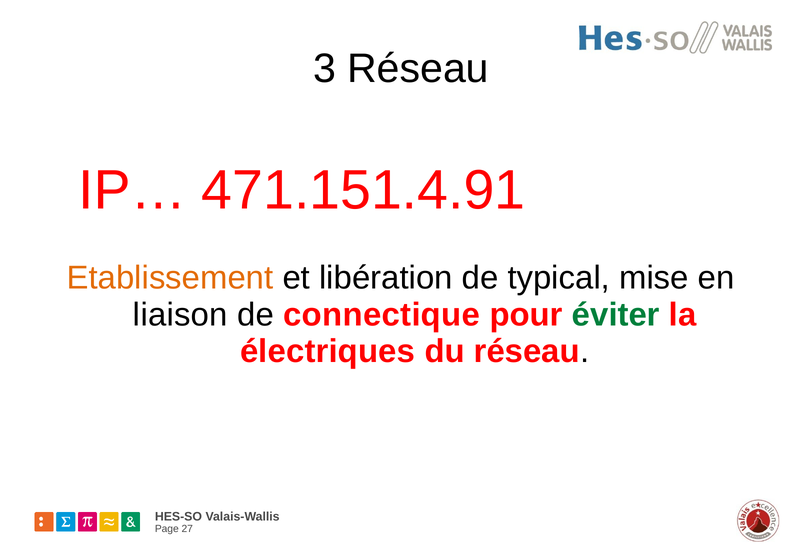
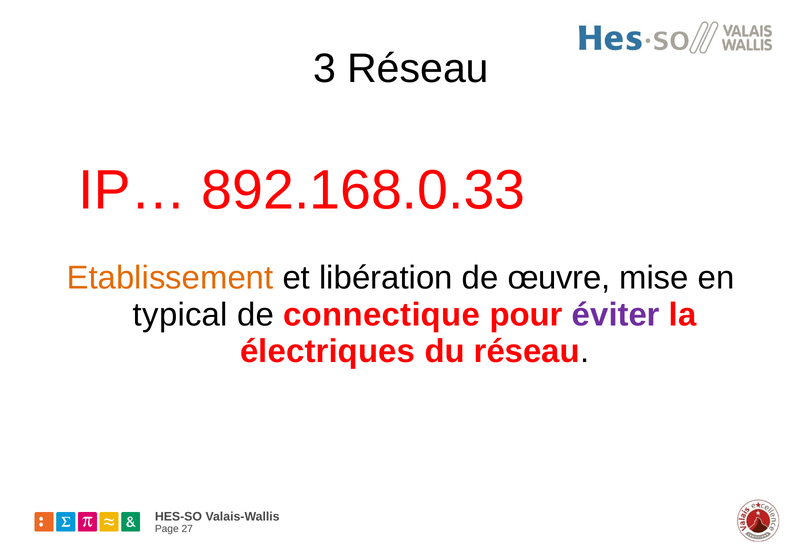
471.151.4.91: 471.151.4.91 -> 892.168.0.33
typical: typical -> œuvre
liaison: liaison -> typical
éviter colour: green -> purple
